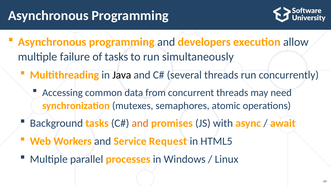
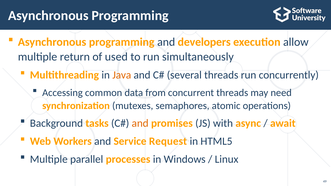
failure: failure -> return
of tasks: tasks -> used
Java colour: black -> orange
